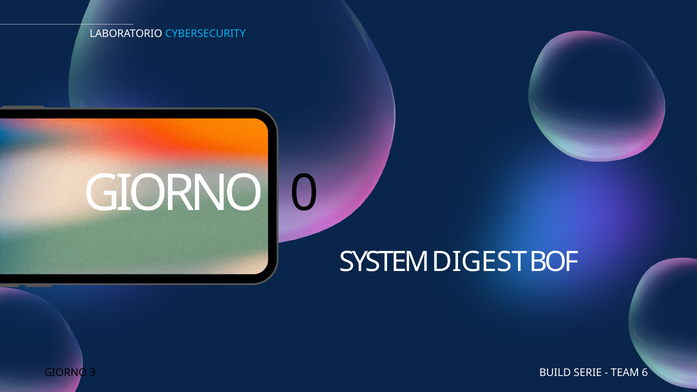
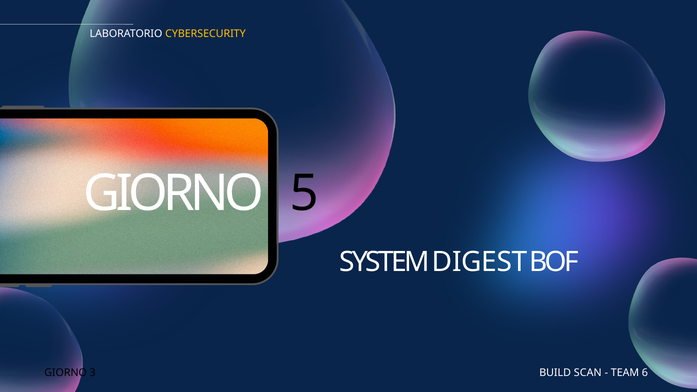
CYBERSECURITY colour: light blue -> yellow
0: 0 -> 5
SERIE: SERIE -> SCAN
